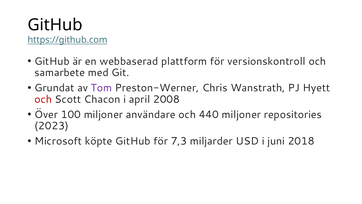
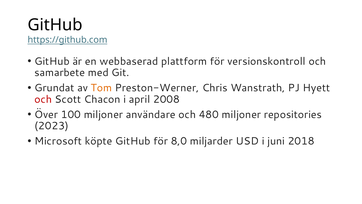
Tom colour: purple -> orange
440: 440 -> 480
7,3: 7,3 -> 8,0
